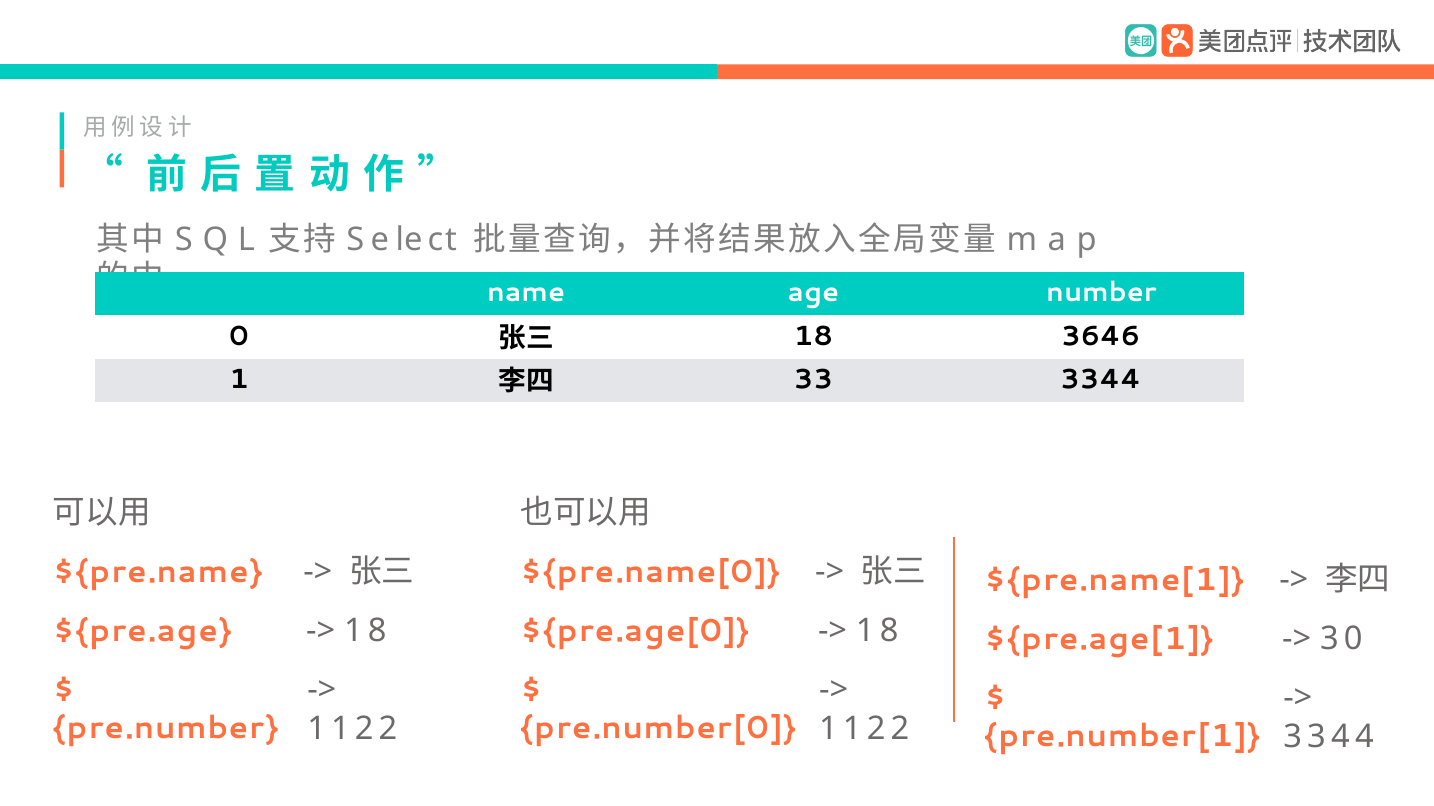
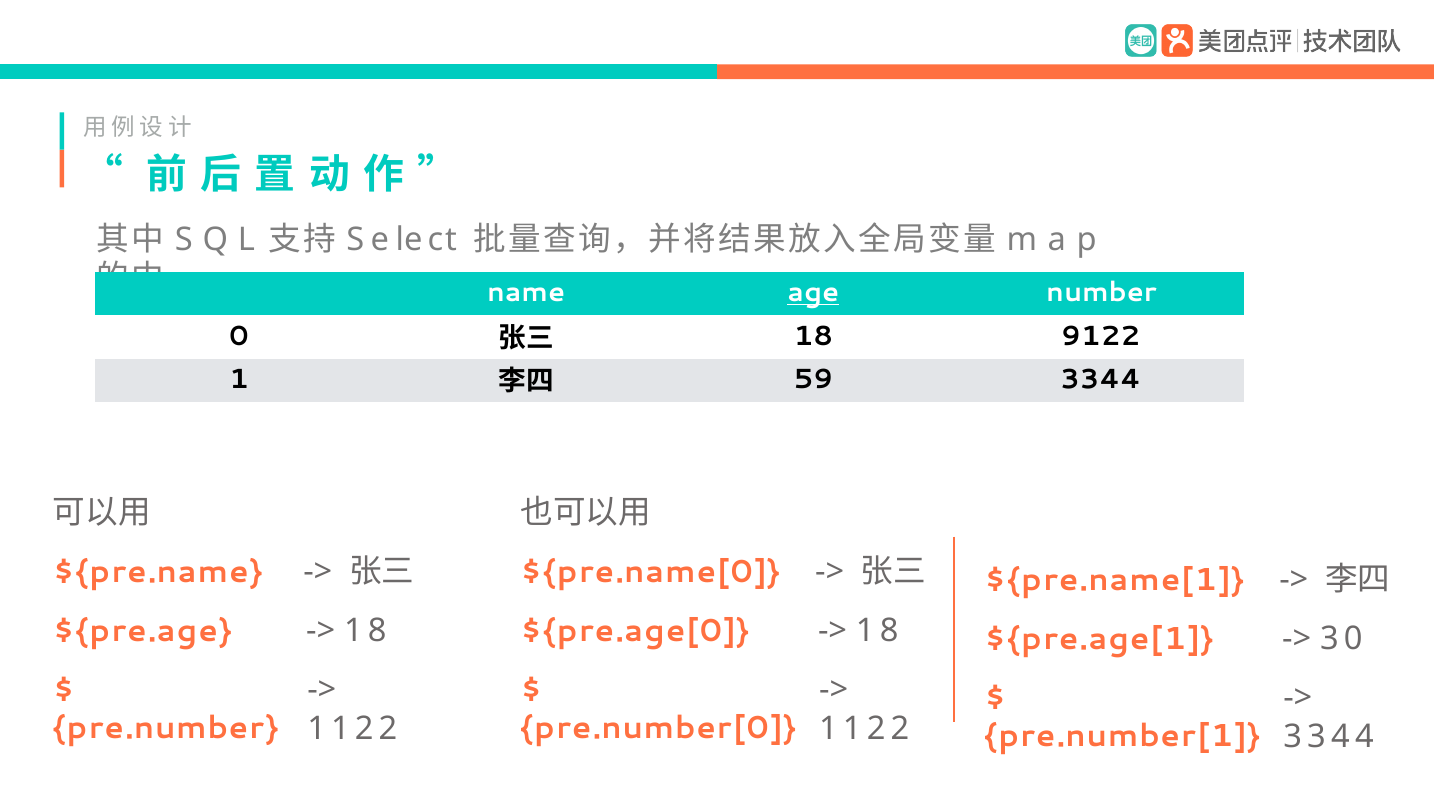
age underline: none -> present
3646: 3646 -> 9122
33: 33 -> 59
